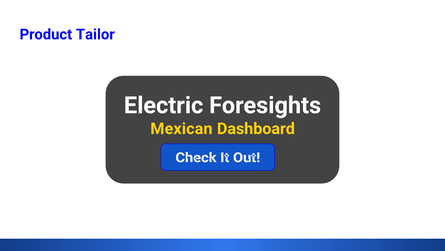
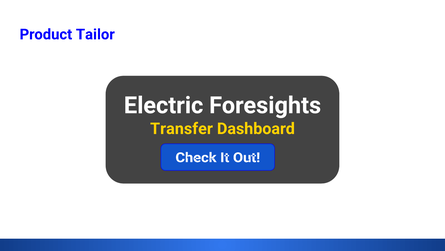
Mexican: Mexican -> Transfer
